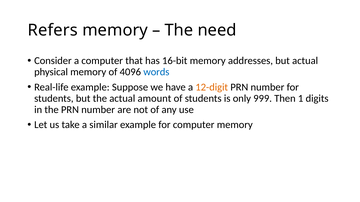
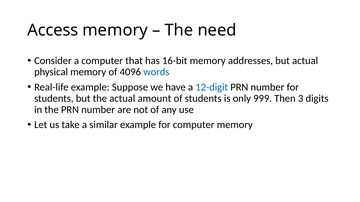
Refers: Refers -> Access
12-digit colour: orange -> blue
1: 1 -> 3
